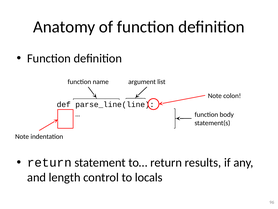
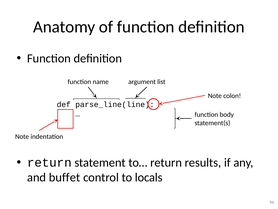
length: length -> buffet
